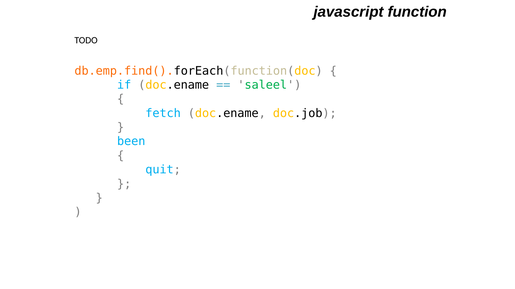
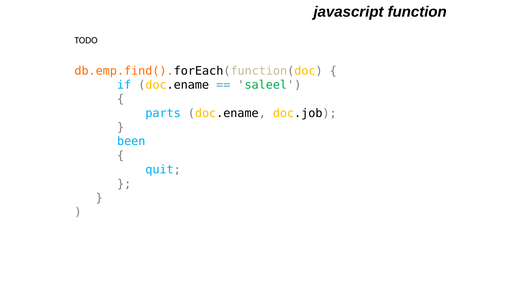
fetch: fetch -> parts
